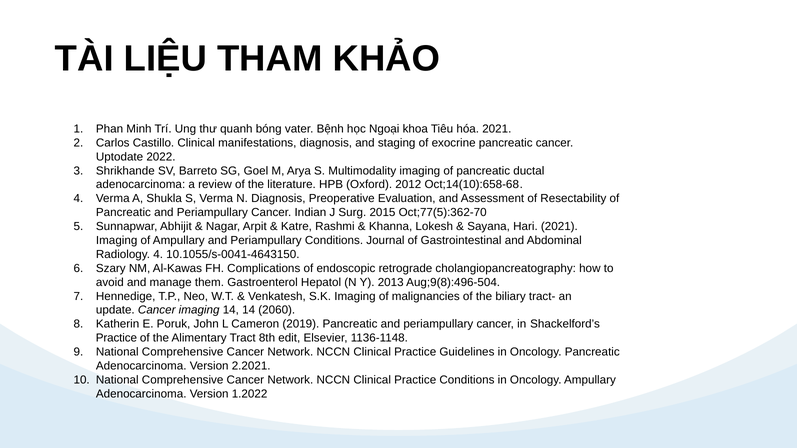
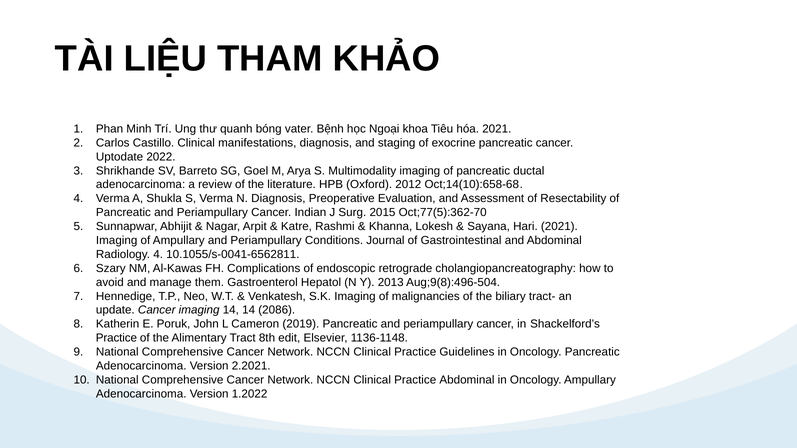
10.1055/s-0041-4643150: 10.1055/s-0041-4643150 -> 10.1055/s-0041-6562811
2060: 2060 -> 2086
Practice Conditions: Conditions -> Abdominal
